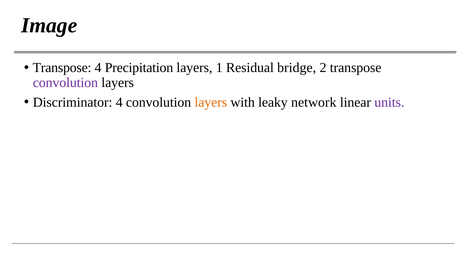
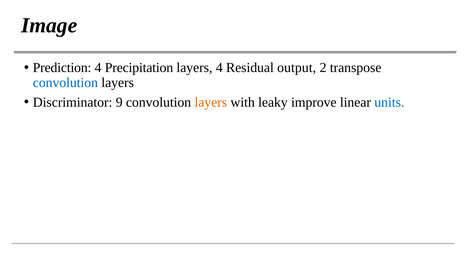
Transpose at (62, 68): Transpose -> Prediction
layers 1: 1 -> 4
bridge: bridge -> output
convolution at (65, 82) colour: purple -> blue
Discriminator 4: 4 -> 9
network: network -> improve
units colour: purple -> blue
